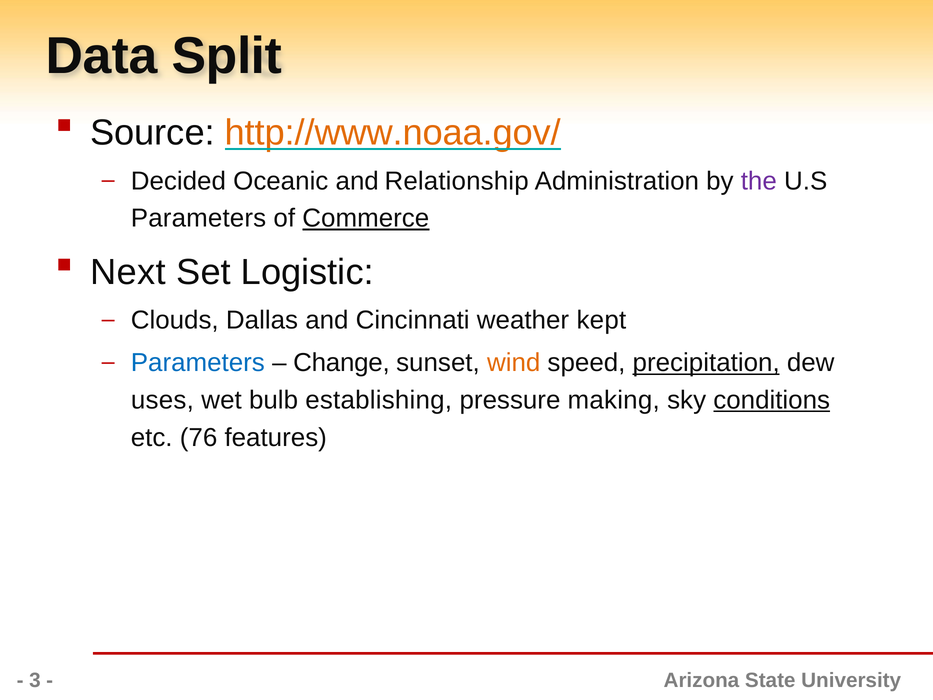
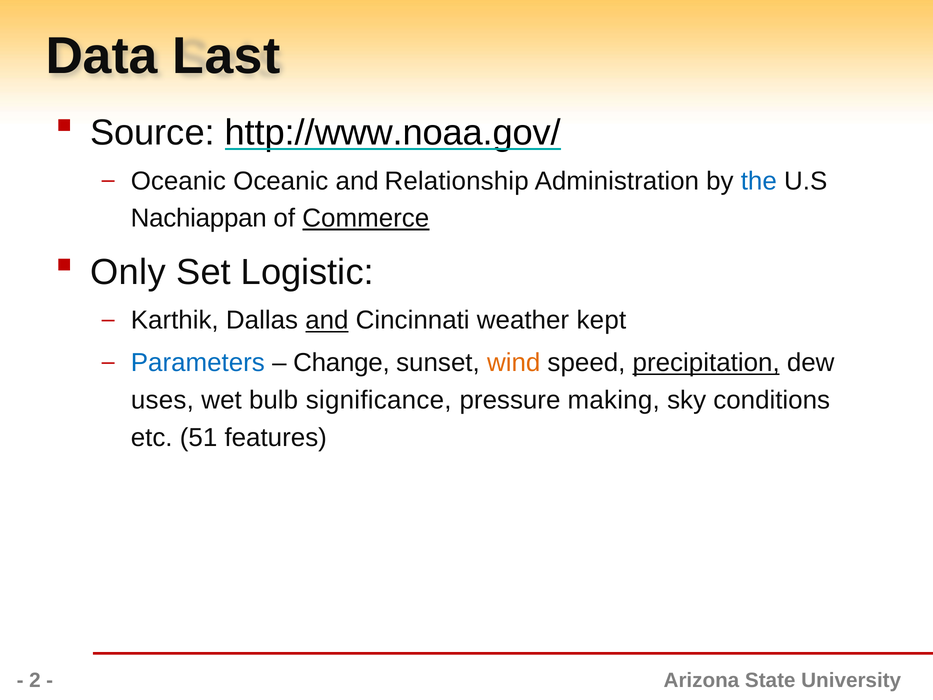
Split: Split -> Last
http://www.noaa.gov/ colour: orange -> black
Decided at (178, 181): Decided -> Oceanic
the colour: purple -> blue
Parameters at (199, 218): Parameters -> Nachiappan
Next: Next -> Only
Clouds: Clouds -> Karthik
and at (327, 320) underline: none -> present
establishing: establishing -> significance
conditions underline: present -> none
76: 76 -> 51
3: 3 -> 2
